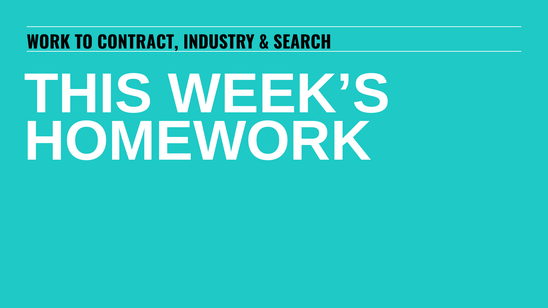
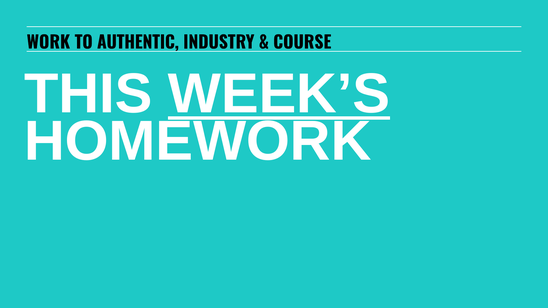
CONTRACT: CONTRACT -> AUTHENTIC
SEARCH: SEARCH -> COURSE
WEEK’S underline: none -> present
